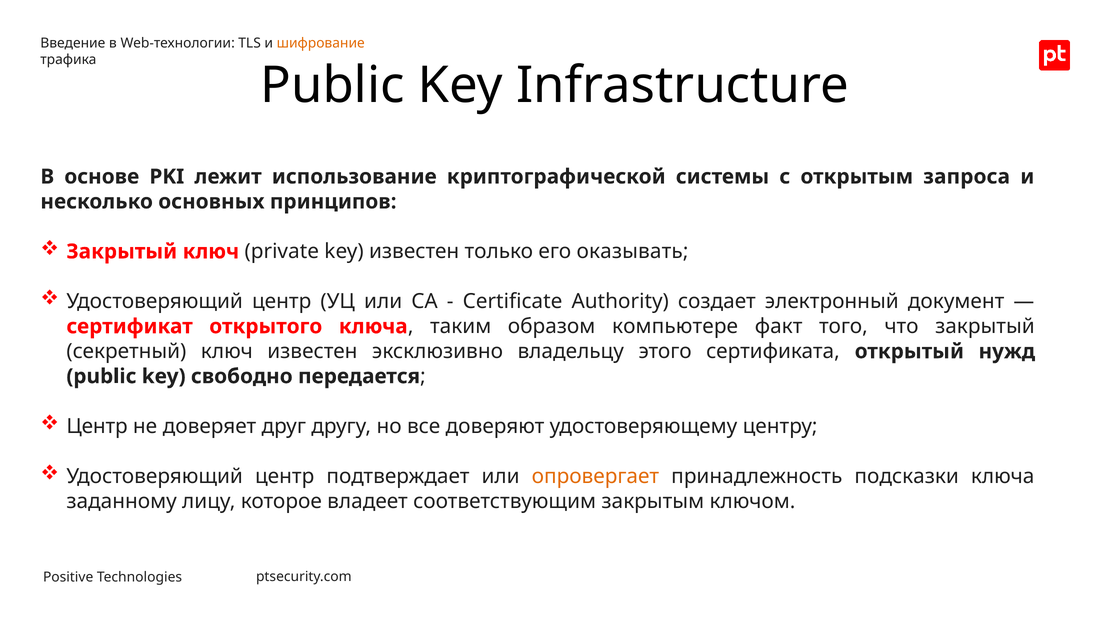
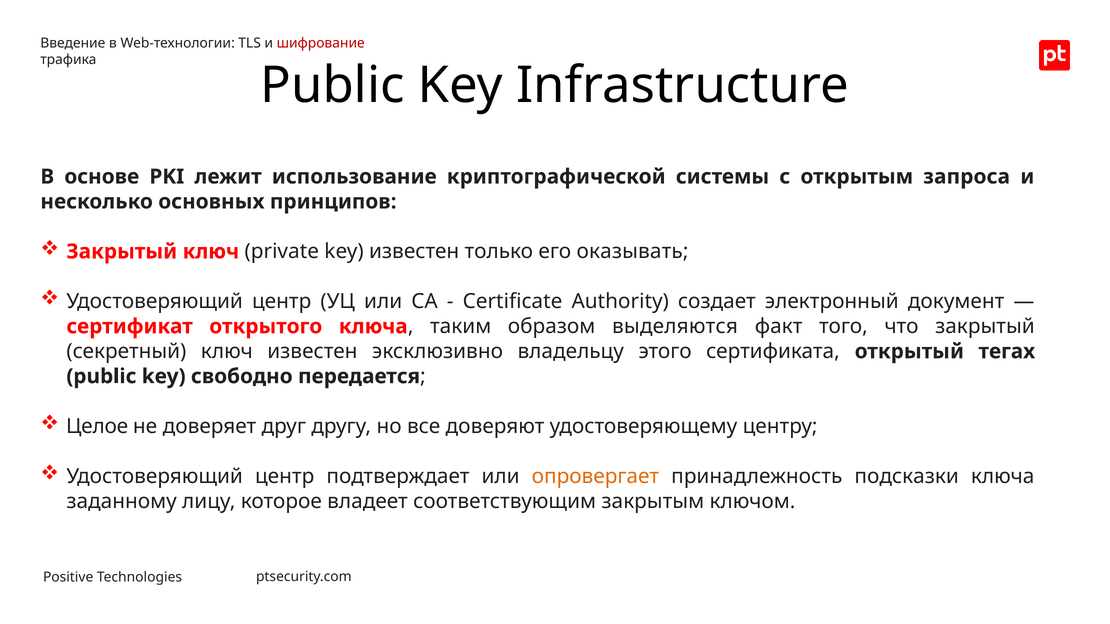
шифрование colour: orange -> red
компьютере: компьютере -> выделяются
нужд: нужд -> тегах
Центр at (97, 427): Центр -> Целое
